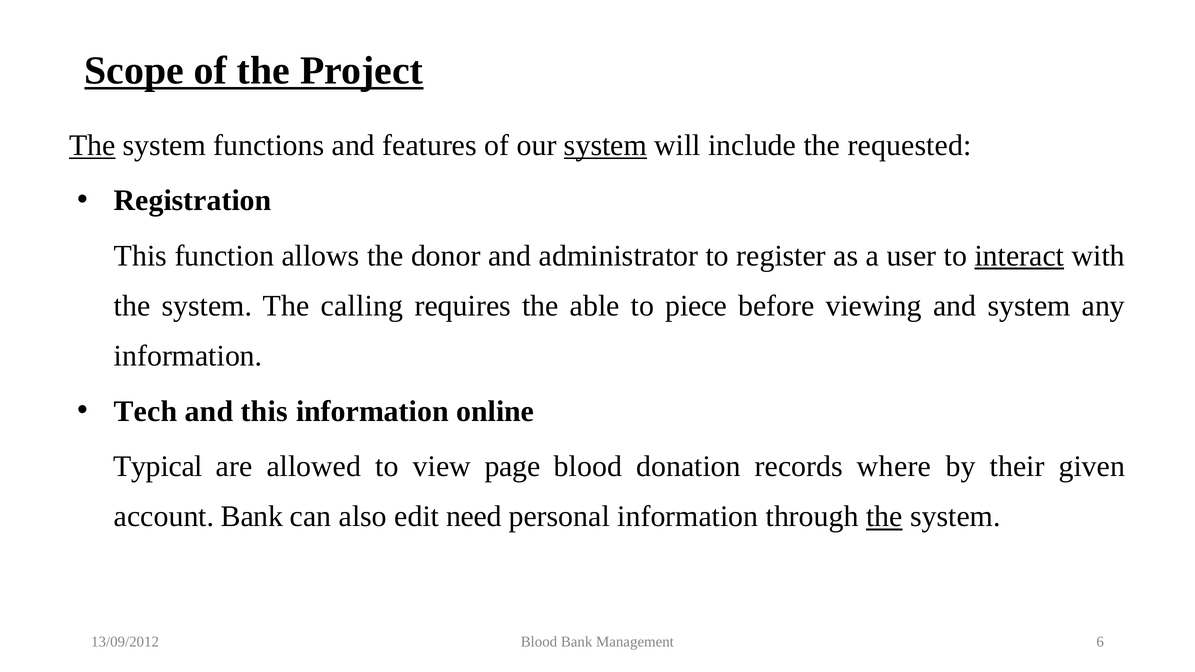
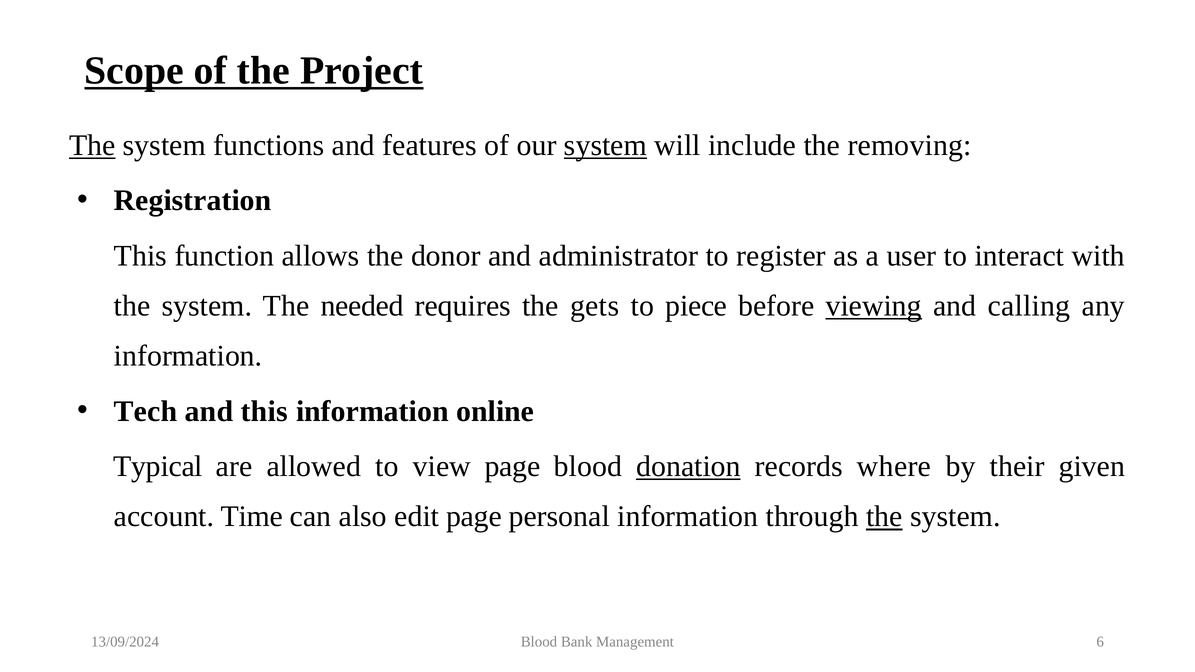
requested: requested -> removing
interact underline: present -> none
calling: calling -> needed
able: able -> gets
viewing underline: none -> present
and system: system -> calling
donation underline: none -> present
account Bank: Bank -> Time
edit need: need -> page
13/09/2012: 13/09/2012 -> 13/09/2024
